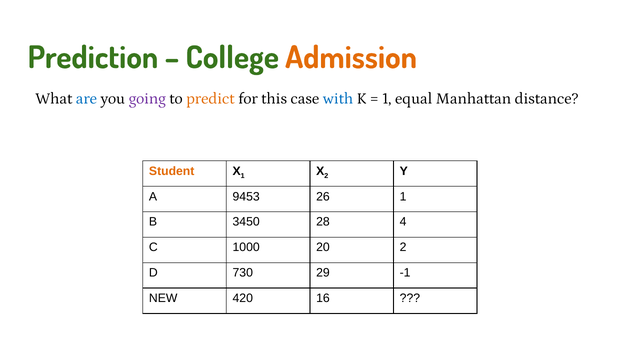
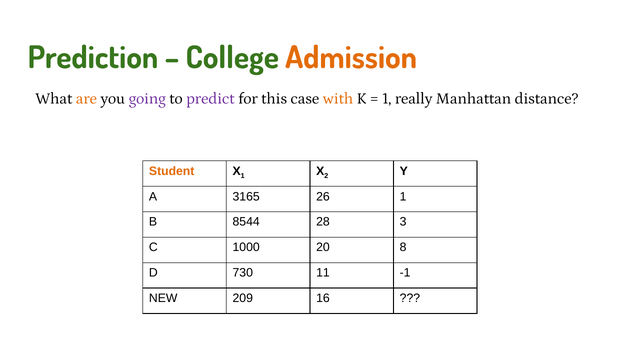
are colour: blue -> orange
predict colour: orange -> purple
with colour: blue -> orange
equal: equal -> really
9453: 9453 -> 3165
3450: 3450 -> 8544
4: 4 -> 3
20 2: 2 -> 8
29: 29 -> 11
420: 420 -> 209
